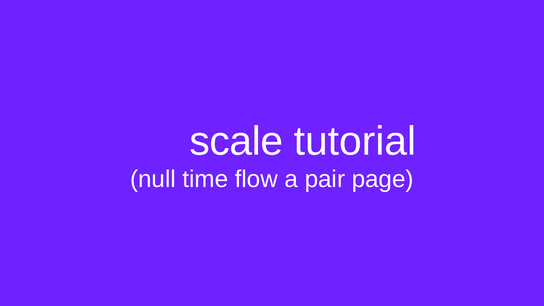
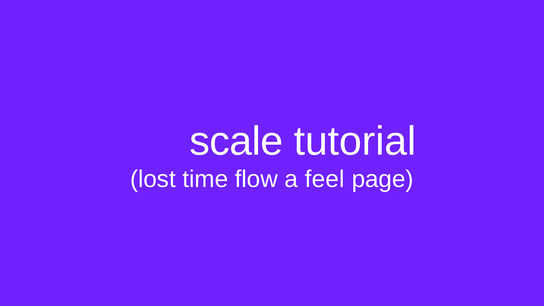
null: null -> lost
pair: pair -> feel
